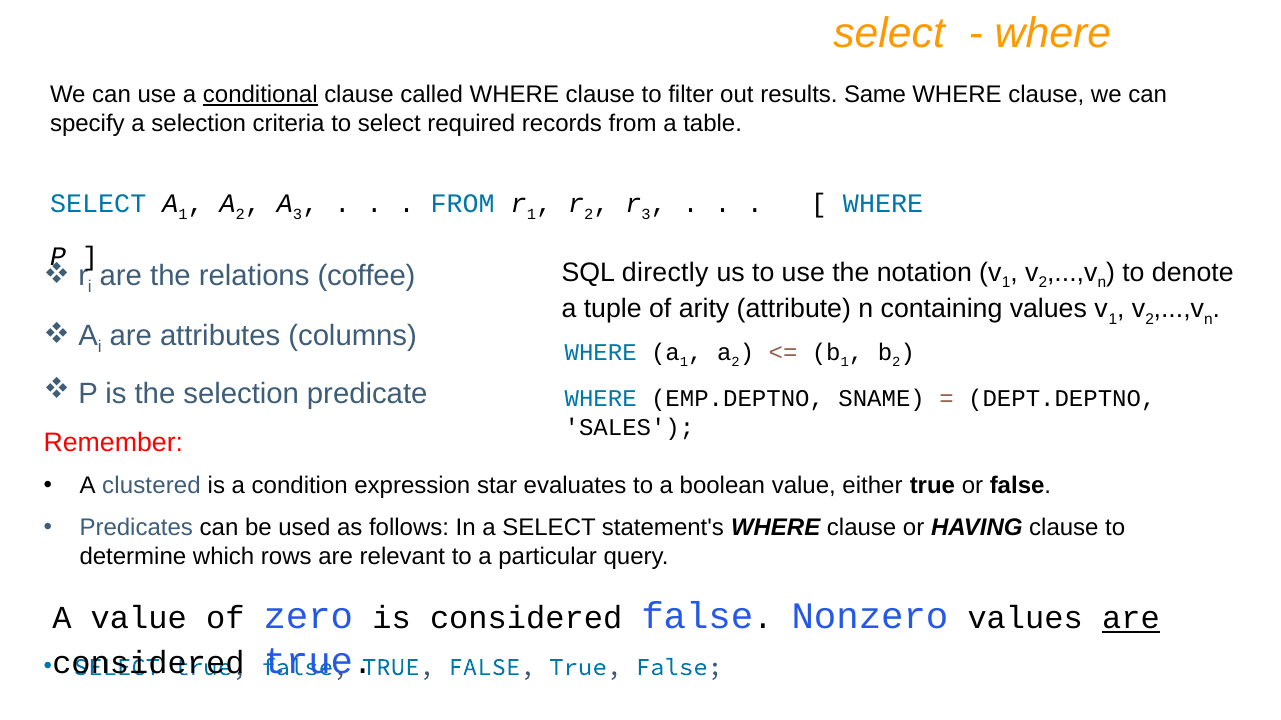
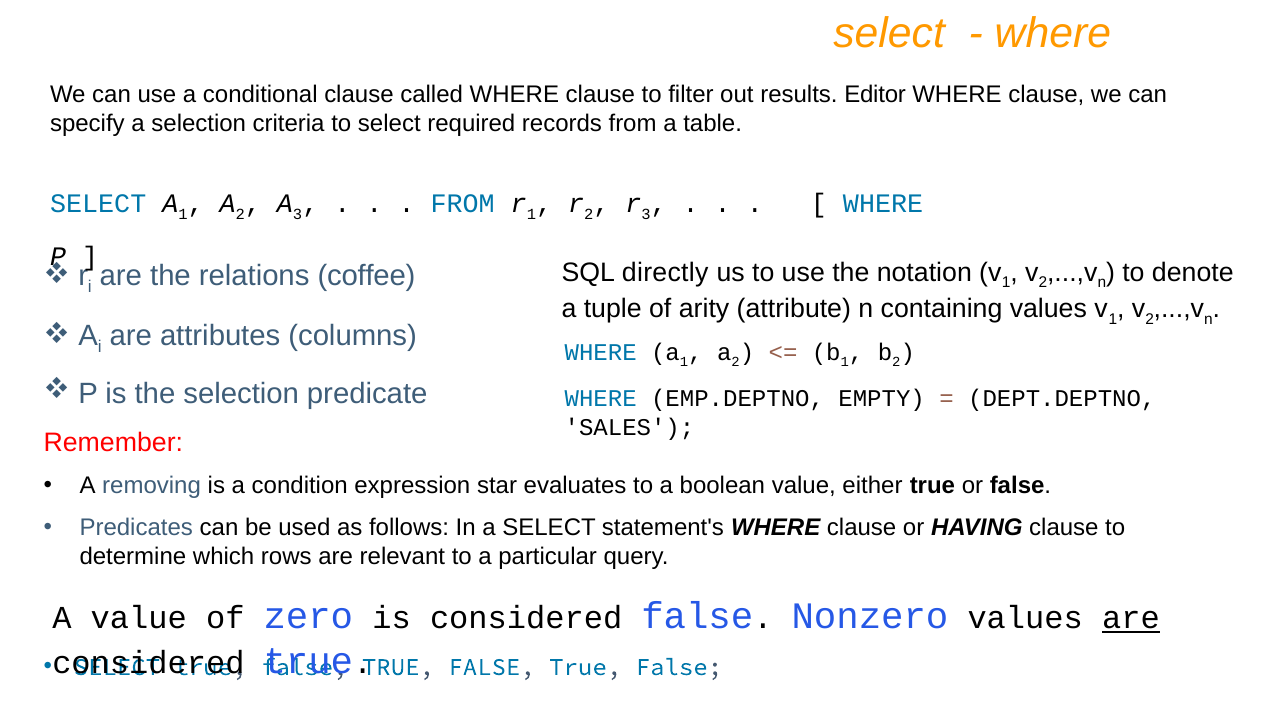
conditional underline: present -> none
Same: Same -> Editor
SNAME: SNAME -> EMPTY
clustered: clustered -> removing
